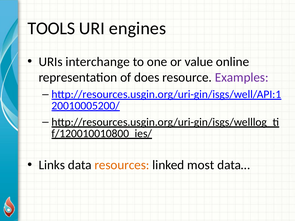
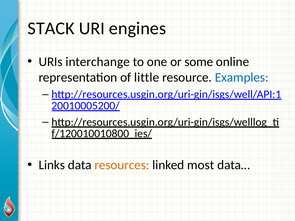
TOOLS: TOOLS -> STACK
value: value -> some
does: does -> little
Examples colour: purple -> blue
